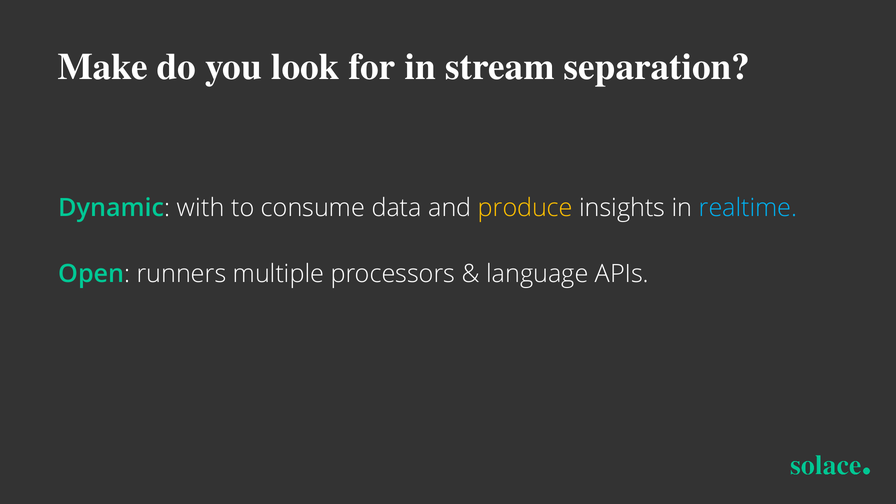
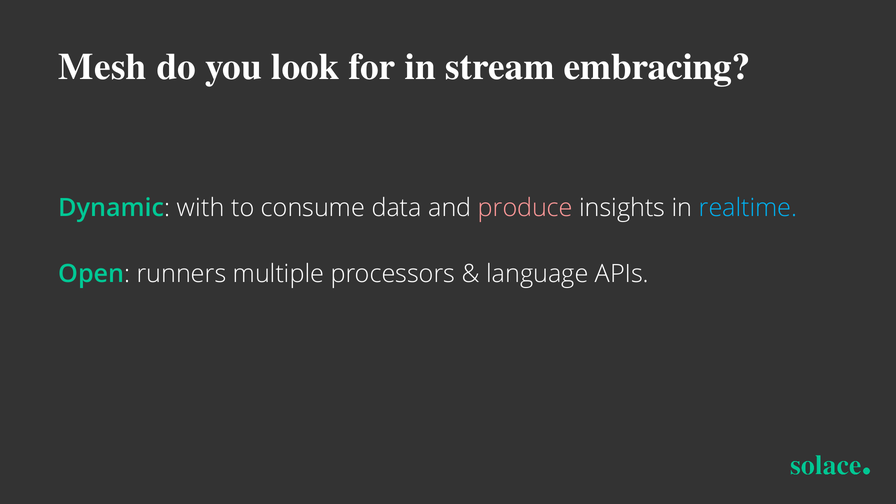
Make: Make -> Mesh
separation: separation -> embracing
produce colour: yellow -> pink
